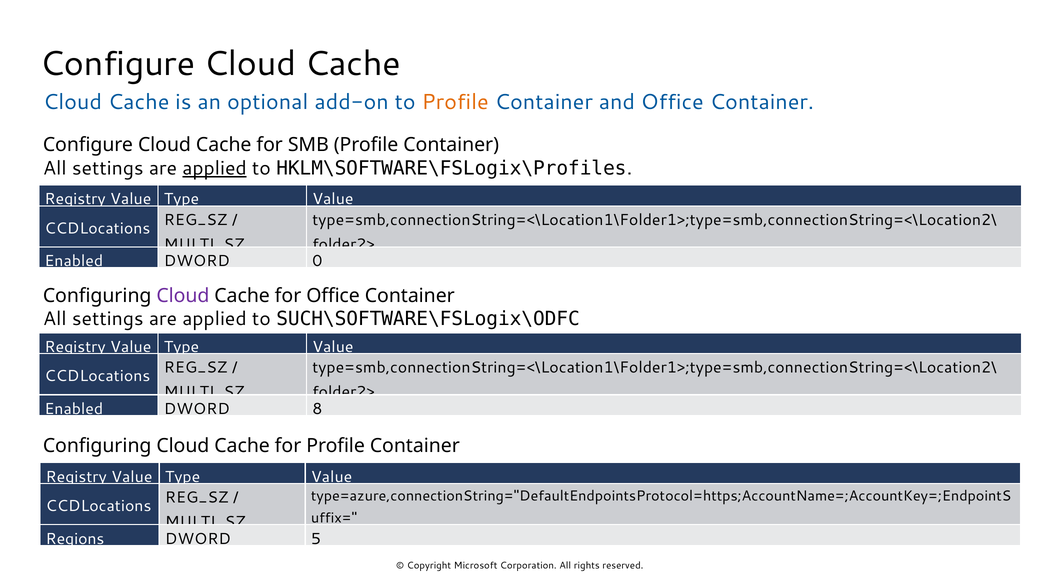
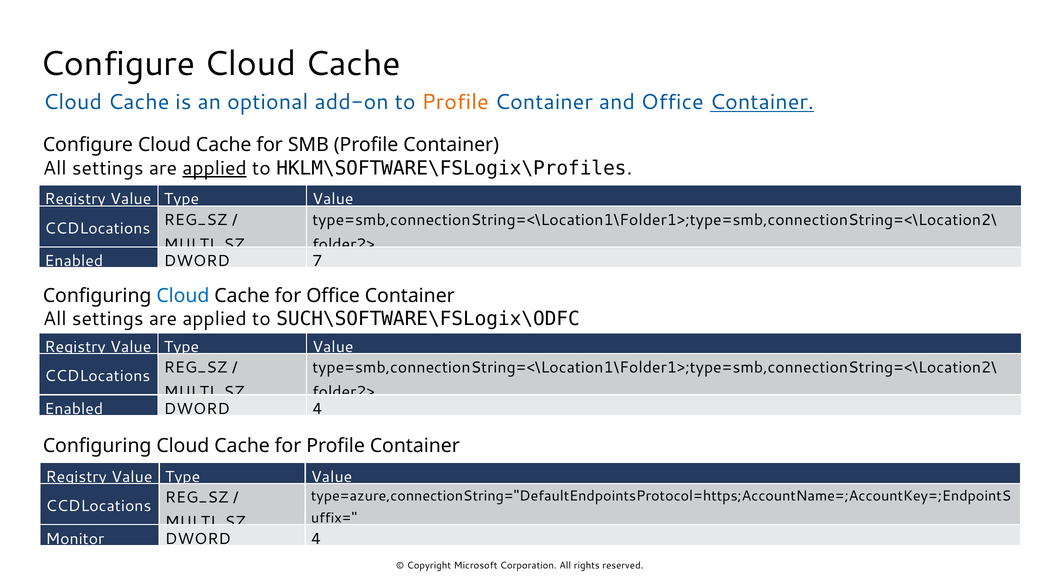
Container at (762, 102) underline: none -> present
0: 0 -> 7
Cloud at (183, 296) colour: purple -> blue
Enabled DWORD 8: 8 -> 4
Regions: Regions -> Monitor
5 at (316, 539): 5 -> 4
